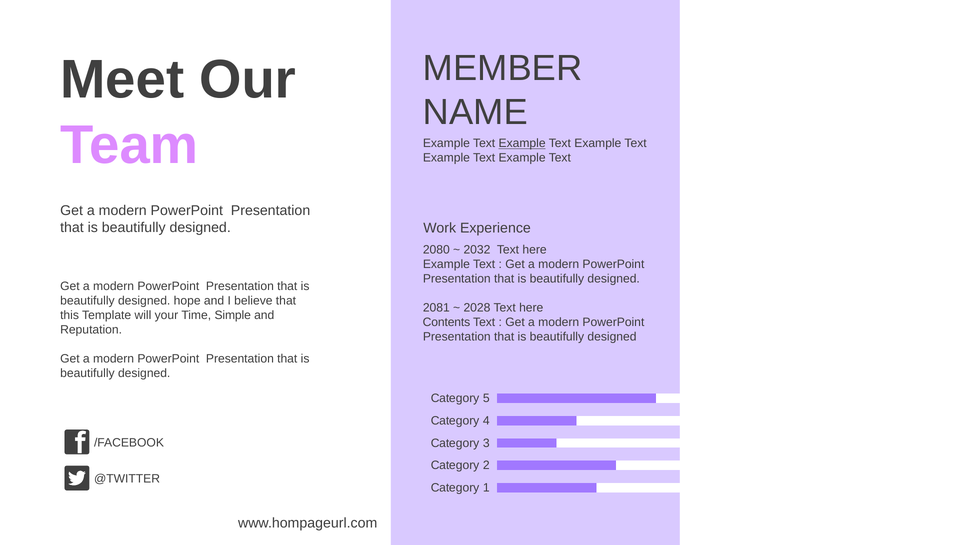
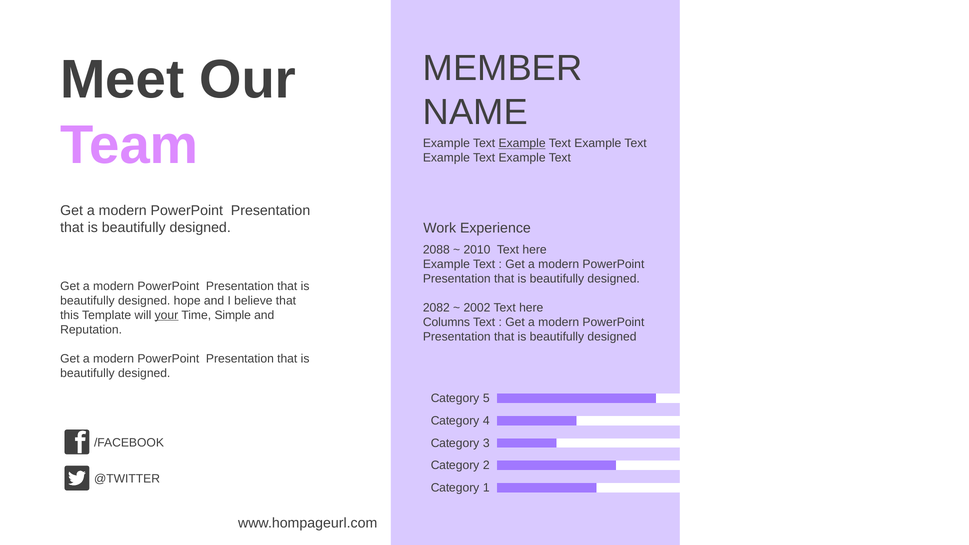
2080: 2080 -> 2088
2032: 2032 -> 2010
2081: 2081 -> 2082
2028: 2028 -> 2002
your underline: none -> present
Contents: Contents -> Columns
